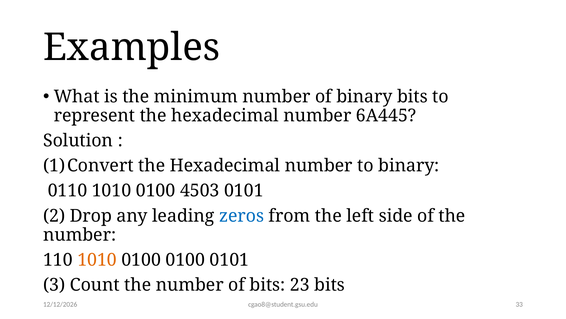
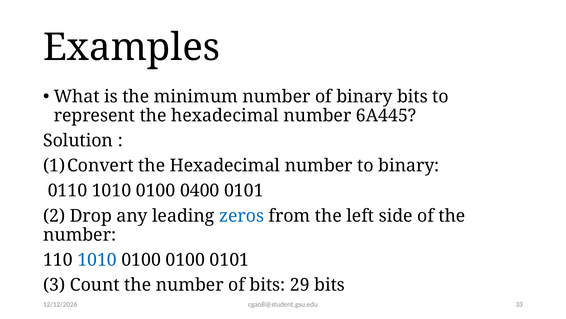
4503: 4503 -> 0400
1010 at (97, 260) colour: orange -> blue
23: 23 -> 29
